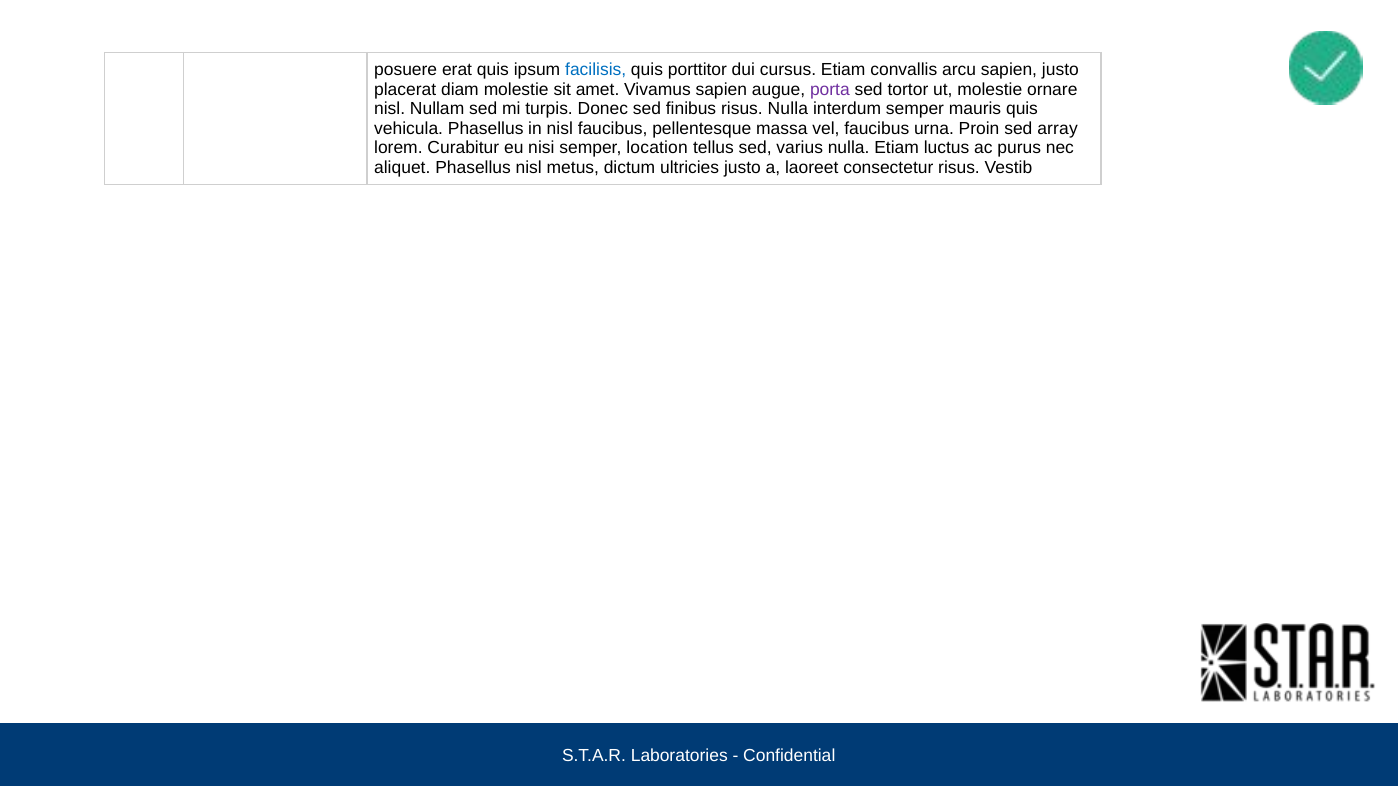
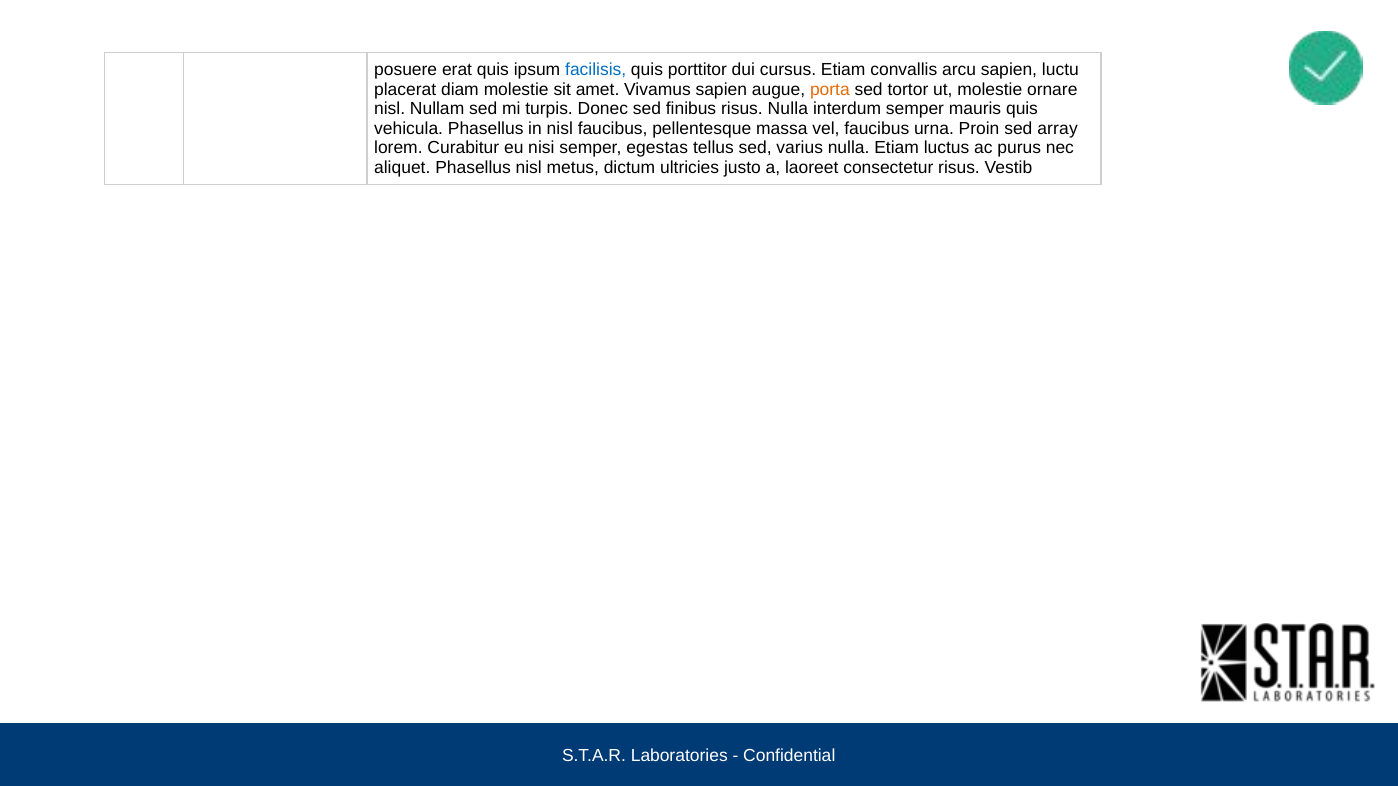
sapien justo: justo -> luctu
porta colour: purple -> orange
location: location -> egestas
